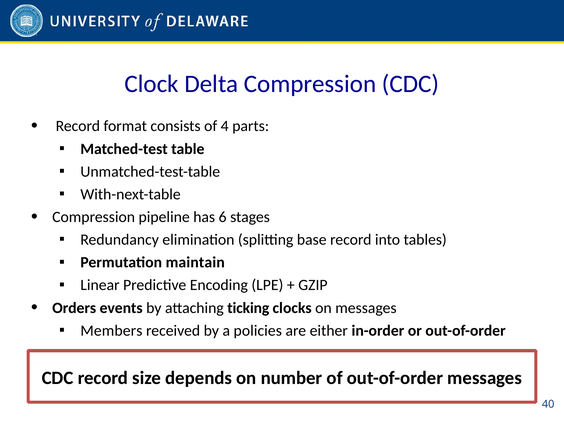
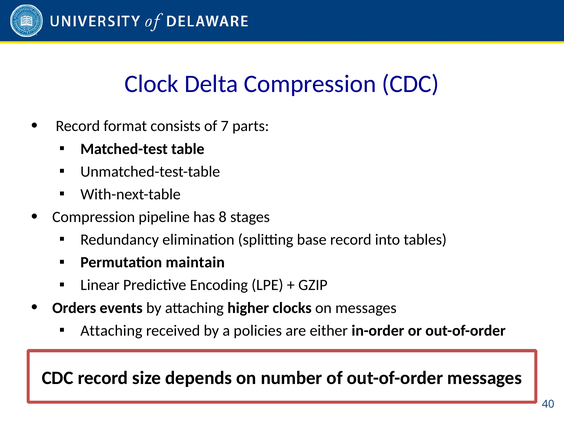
4: 4 -> 7
6: 6 -> 8
ticking: ticking -> higher
Members at (111, 331): Members -> Attaching
